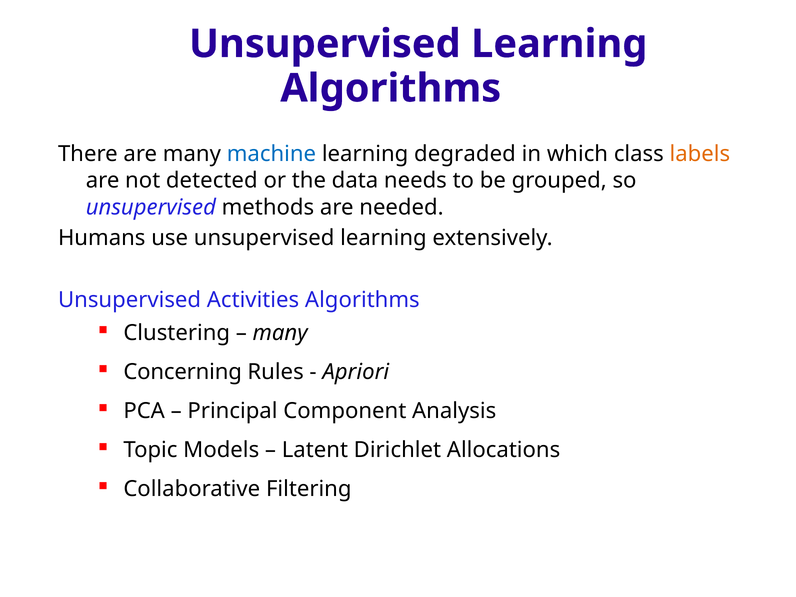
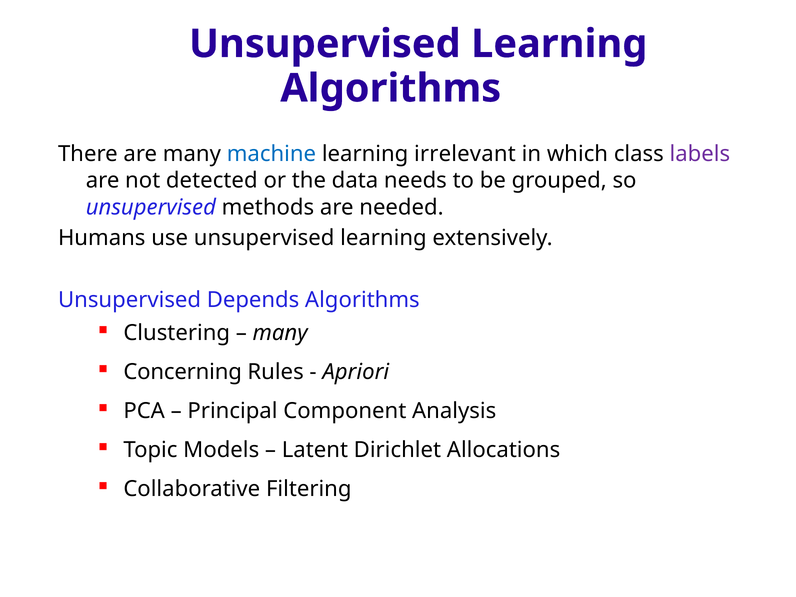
degraded: degraded -> irrelevant
labels colour: orange -> purple
Activities: Activities -> Depends
